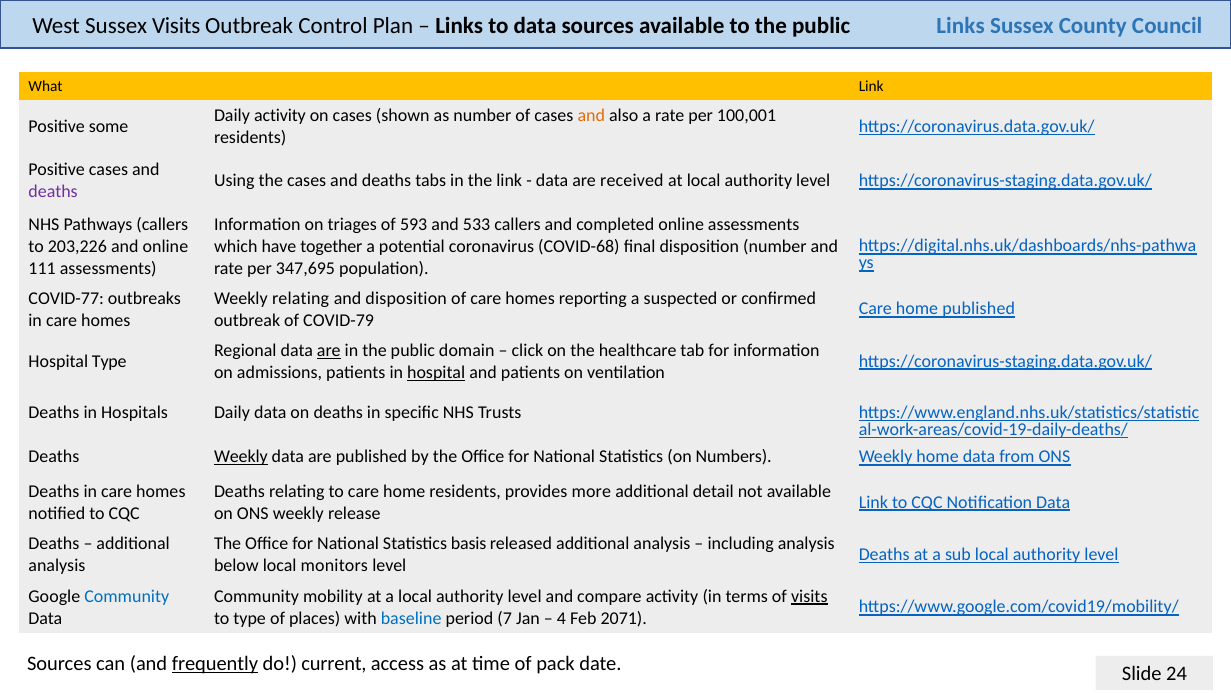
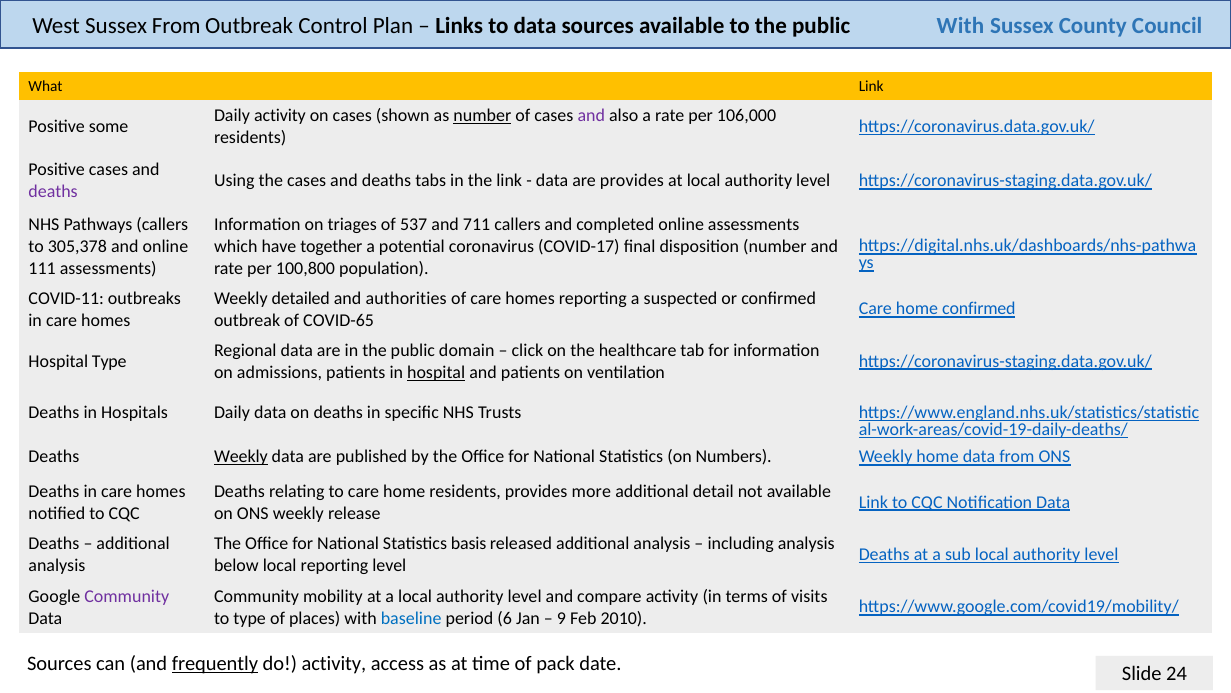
Links at (961, 26): Links -> With
Sussex Visits: Visits -> From
number at (482, 116) underline: none -> present
and at (591, 116) colour: orange -> purple
100,001: 100,001 -> 106,000
are received: received -> provides
593: 593 -> 537
533: 533 -> 711
203,226: 203,226 -> 305,378
COVID-68: COVID-68 -> COVID-17
347,695: 347,695 -> 100,800
COVID-77: COVID-77 -> COVID-11
Weekly relating: relating -> detailed
and disposition: disposition -> authorities
home published: published -> confirmed
COVID-79: COVID-79 -> COVID-65
are at (329, 351) underline: present -> none
local monitors: monitors -> reporting
Community at (127, 596) colour: blue -> purple
visits at (809, 596) underline: present -> none
7: 7 -> 6
4: 4 -> 9
2071: 2071 -> 2010
do current: current -> activity
